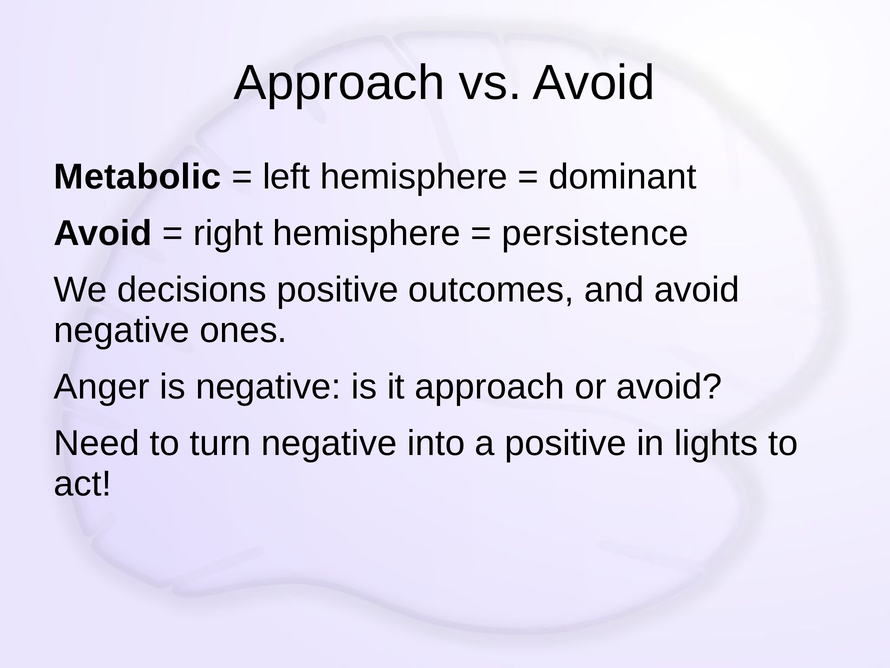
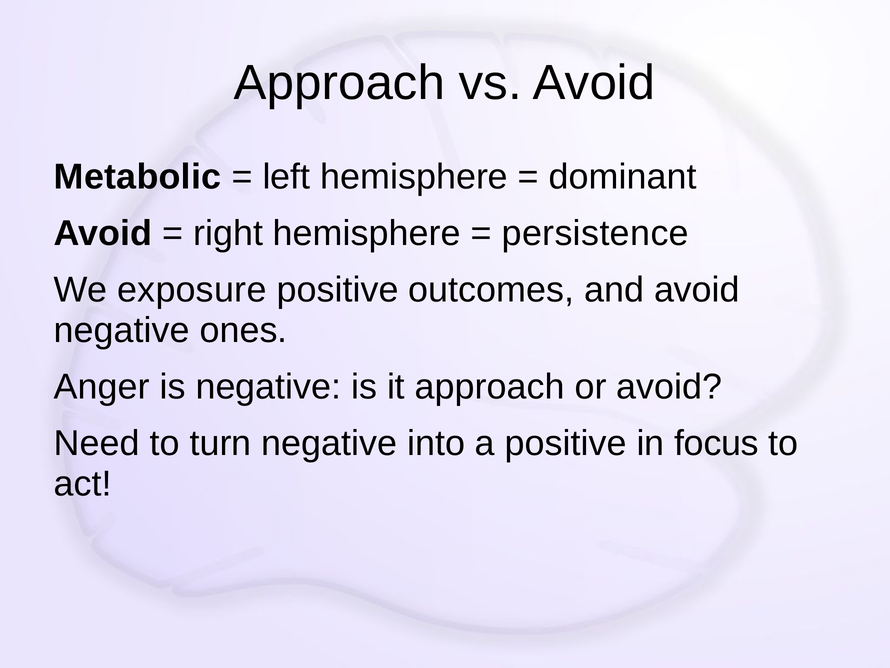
decisions: decisions -> exposure
lights: lights -> focus
